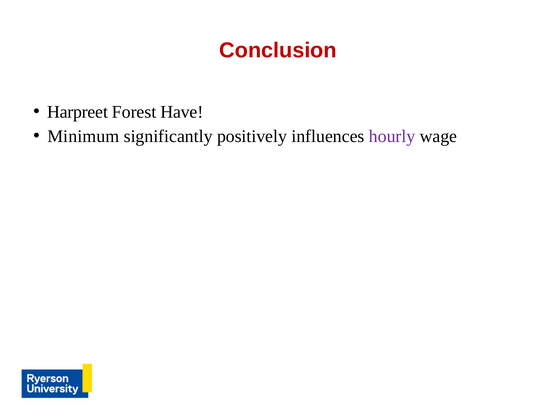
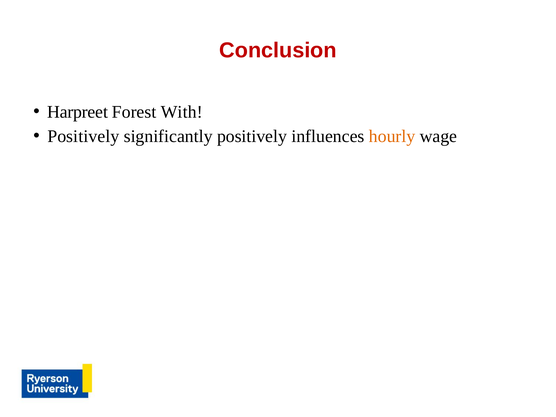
Have: Have -> With
Minimum at (83, 136): Minimum -> Positively
hourly colour: purple -> orange
